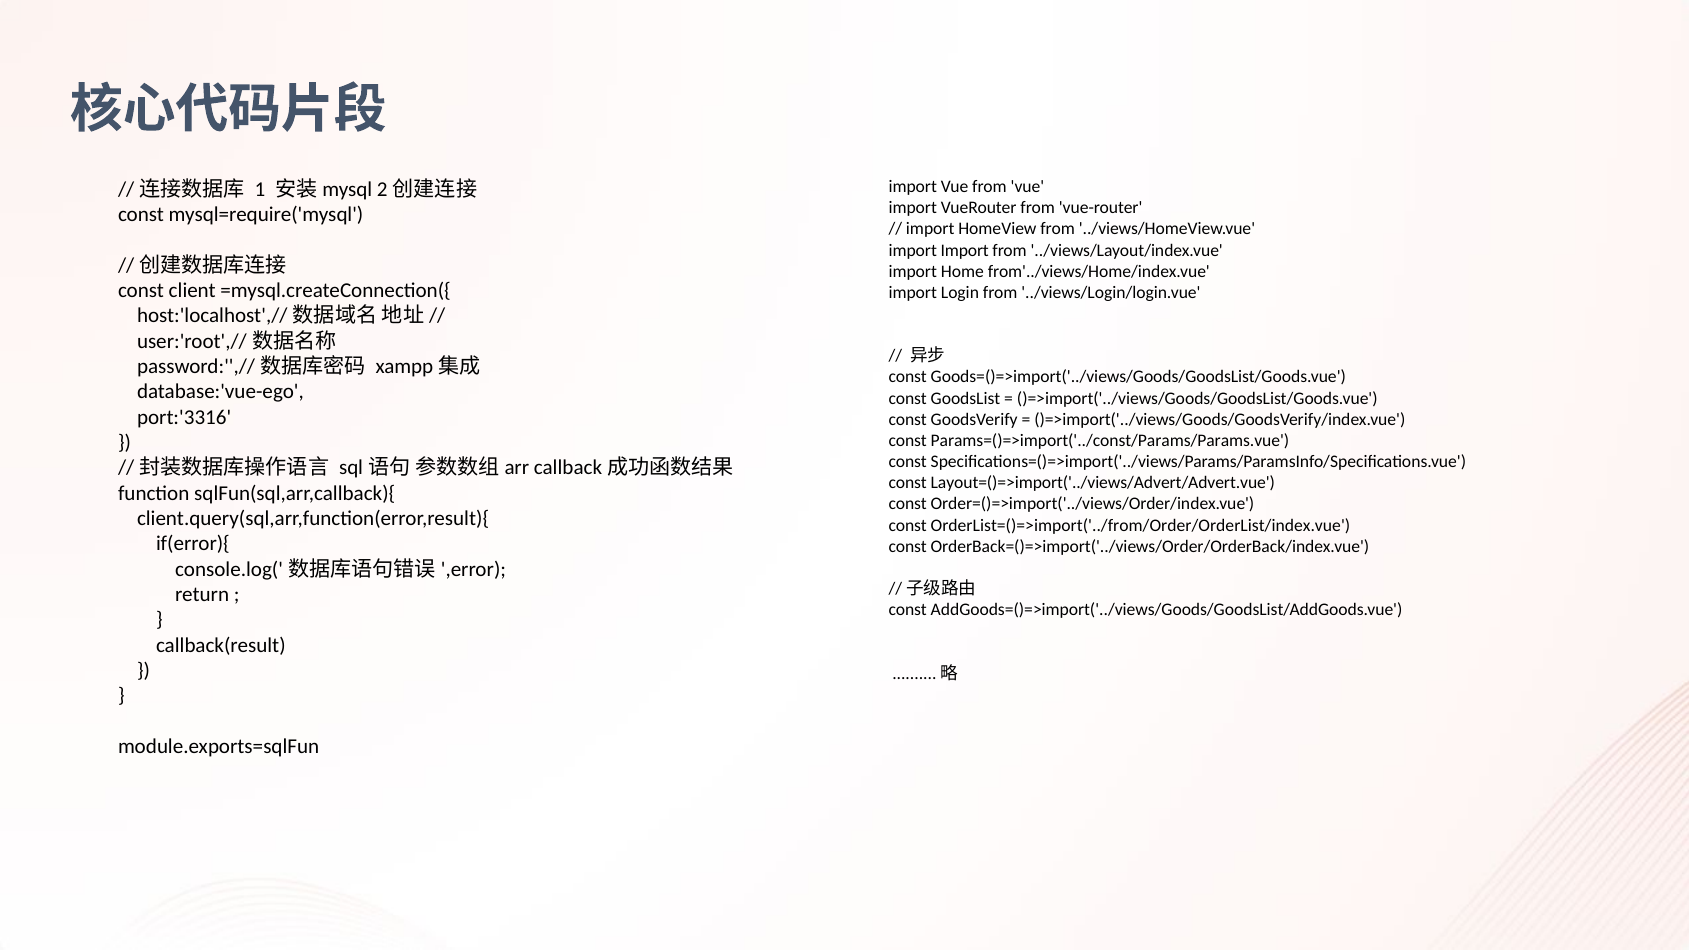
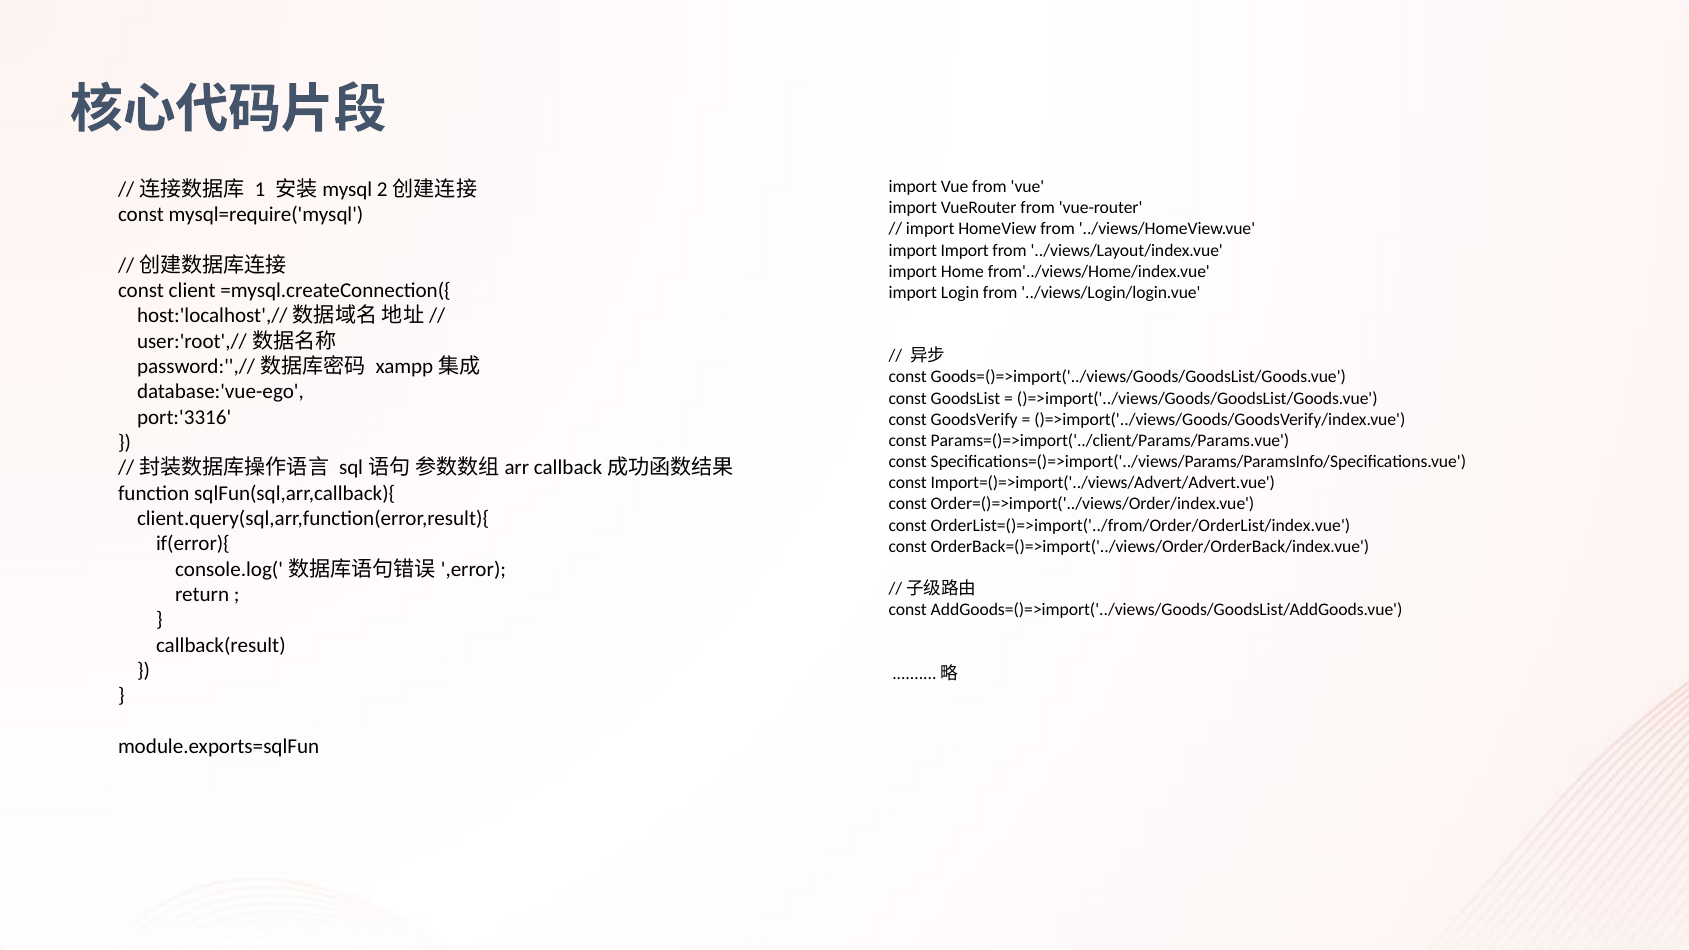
Params=()=>import('../const/Params/Params.vue: Params=()=>import('../const/Params/Params.vue -> Params=()=>import('../client/Params/Params.vue
Layout=()=>import('../views/Advert/Advert.vue: Layout=()=>import('../views/Advert/Advert.vue -> Import=()=>import('../views/Advert/Advert.vue
